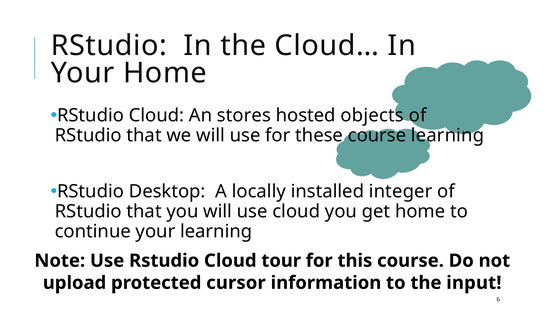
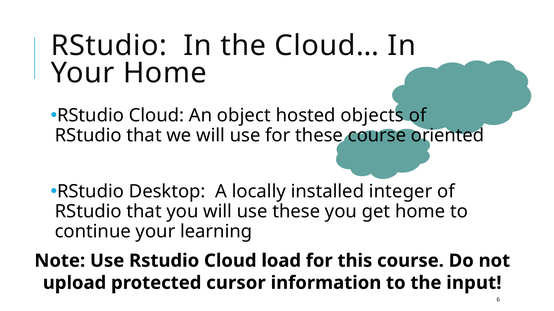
stores: stores -> object
course learning: learning -> oriented
use cloud: cloud -> these
tour: tour -> load
